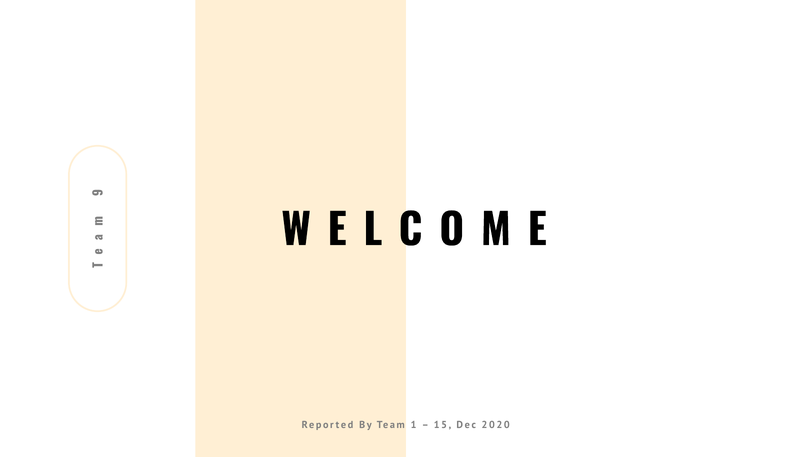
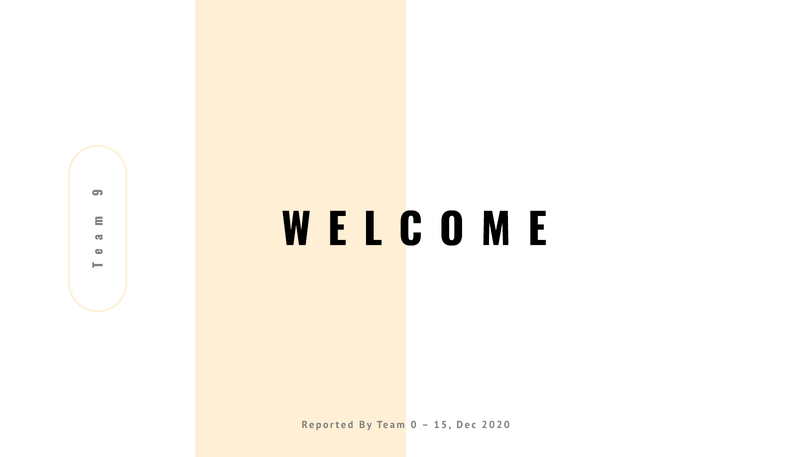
1: 1 -> 0
